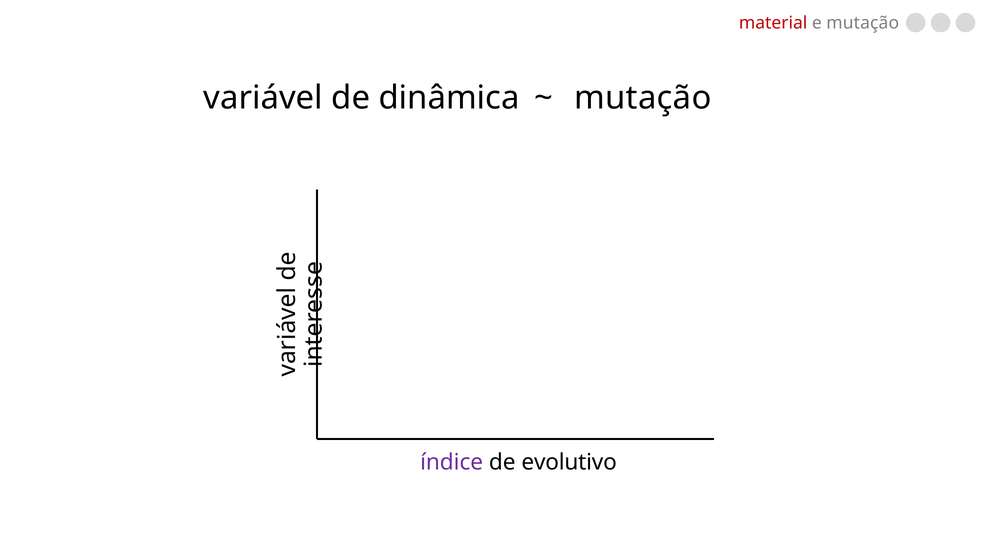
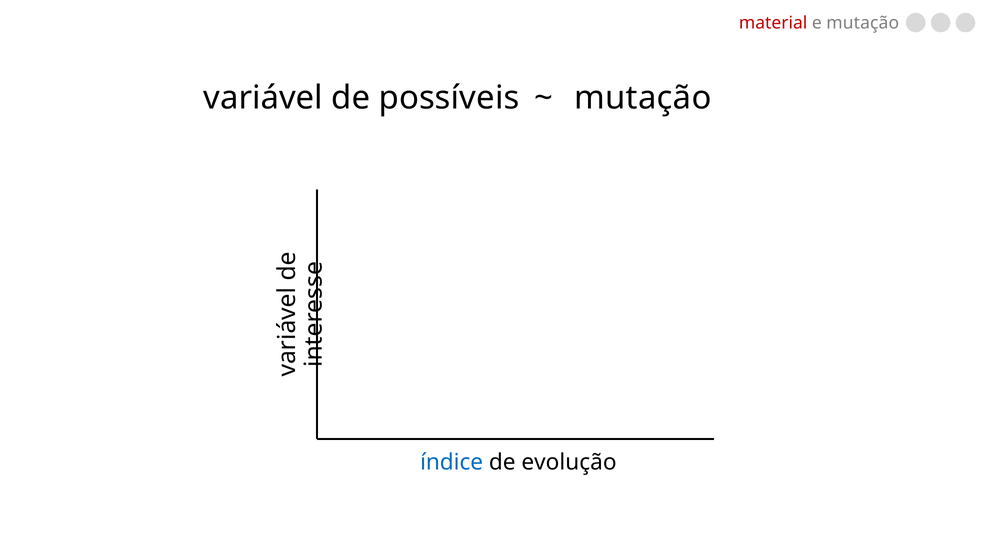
dinâmica: dinâmica -> possíveis
índice colour: purple -> blue
evolutivo: evolutivo -> evolução
